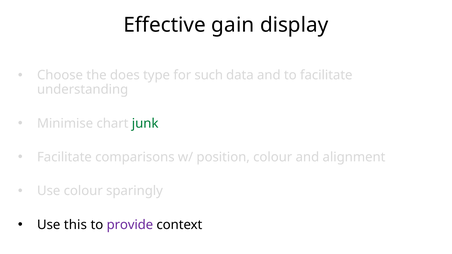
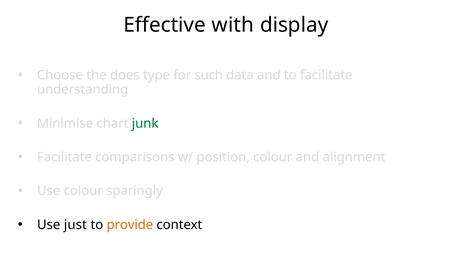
gain: gain -> with
this: this -> just
provide colour: purple -> orange
